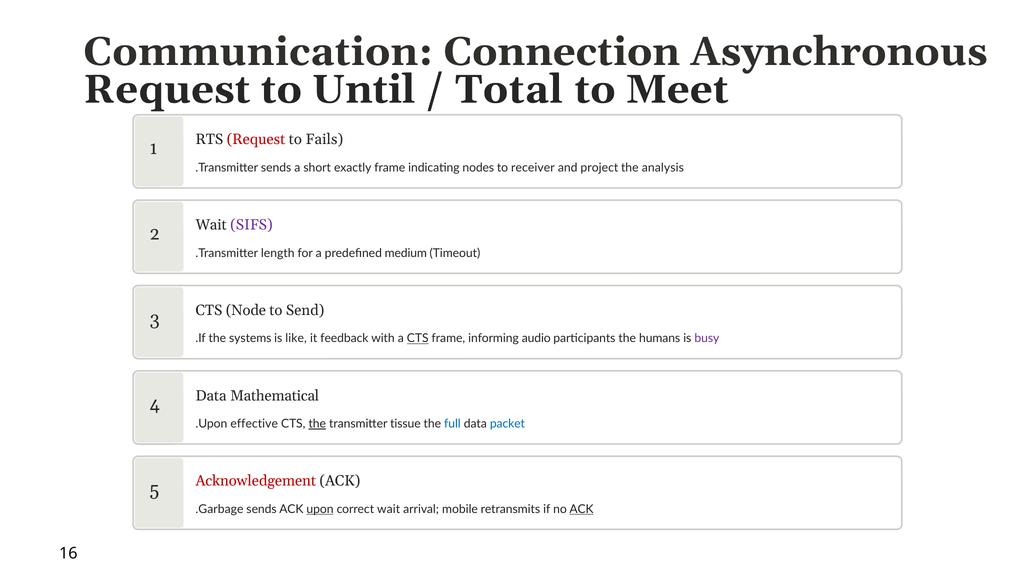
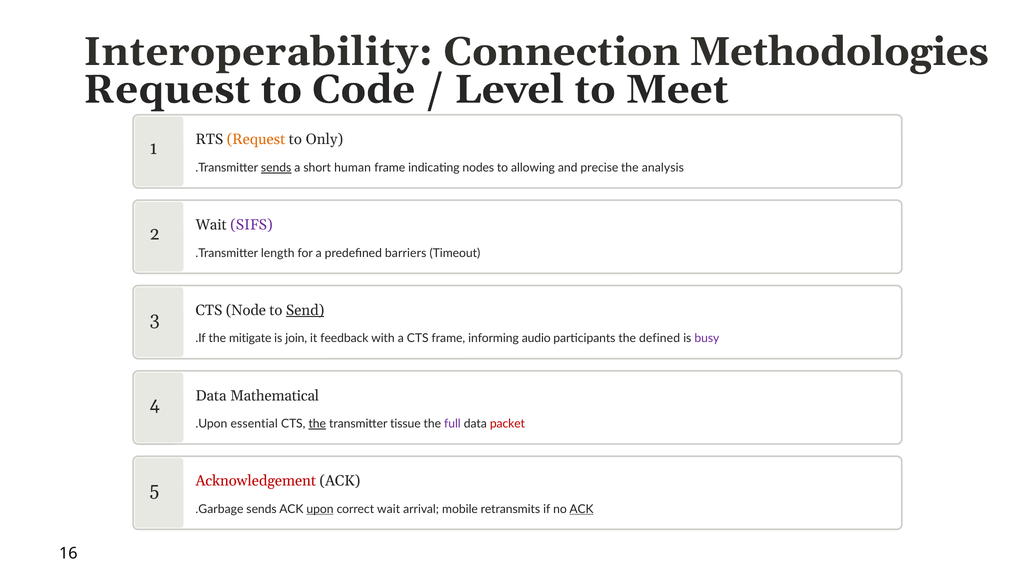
Communication: Communication -> Interoperability
Asynchronous: Asynchronous -> Methodologies
Until: Until -> Code
Total: Total -> Level
Request at (256, 140) colour: red -> orange
Fails: Fails -> Only
sends at (276, 168) underline: none -> present
exactly: exactly -> human
receiver: receiver -> allowing
project: project -> precise
medium: medium -> barriers
Send underline: none -> present
systems: systems -> mitigate
like: like -> join
CTS at (418, 339) underline: present -> none
humans: humans -> defined
effective: effective -> essential
full colour: blue -> purple
packet colour: blue -> red
